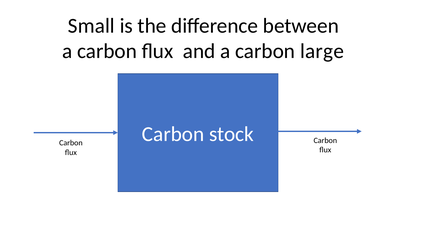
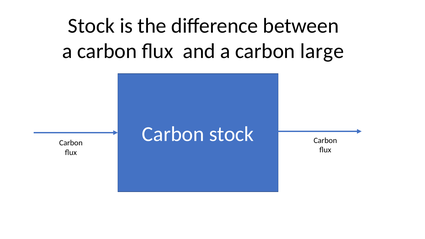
Small at (91, 26): Small -> Stock
